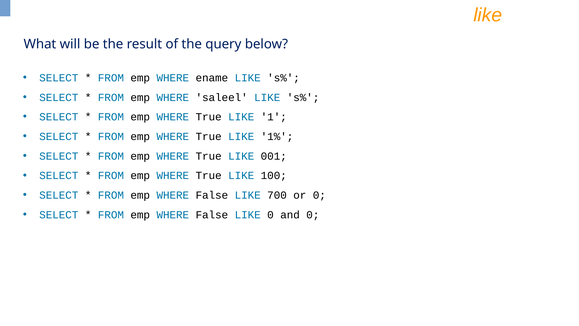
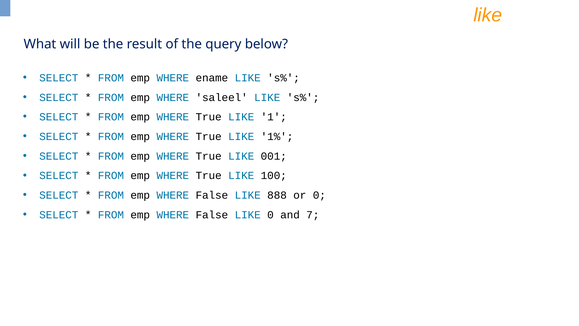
700: 700 -> 888
and 0: 0 -> 7
